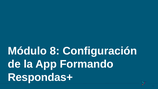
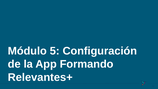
8: 8 -> 5
Respondas+: Respondas+ -> Relevantes+
